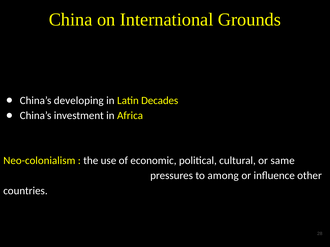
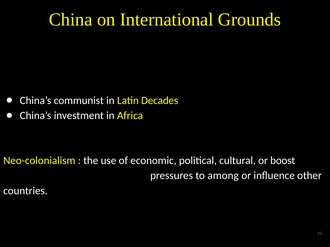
developing: developing -> communist
same: same -> boost
